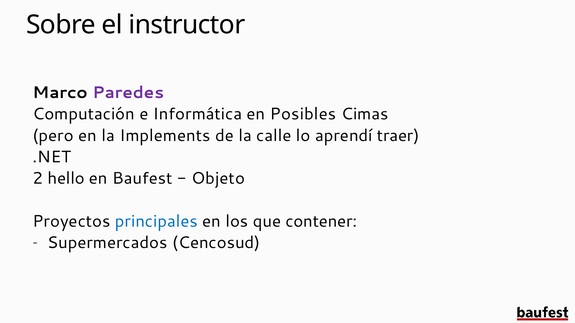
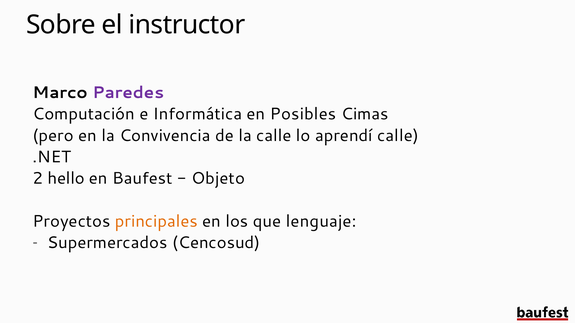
Implements: Implements -> Convivencia
aprendí traer: traer -> calle
principales colour: blue -> orange
contener: contener -> lenguaje
